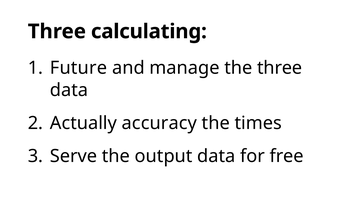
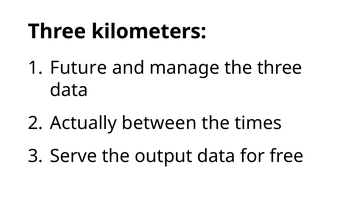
calculating: calculating -> kilometers
accuracy: accuracy -> between
